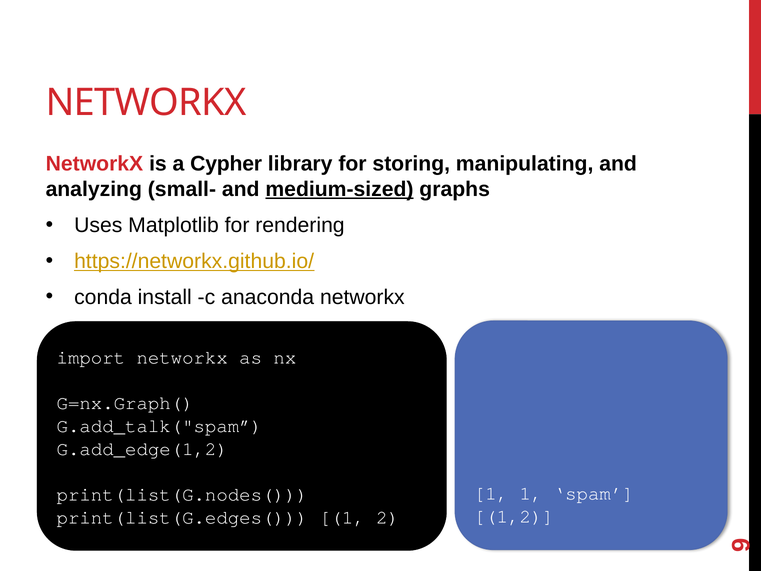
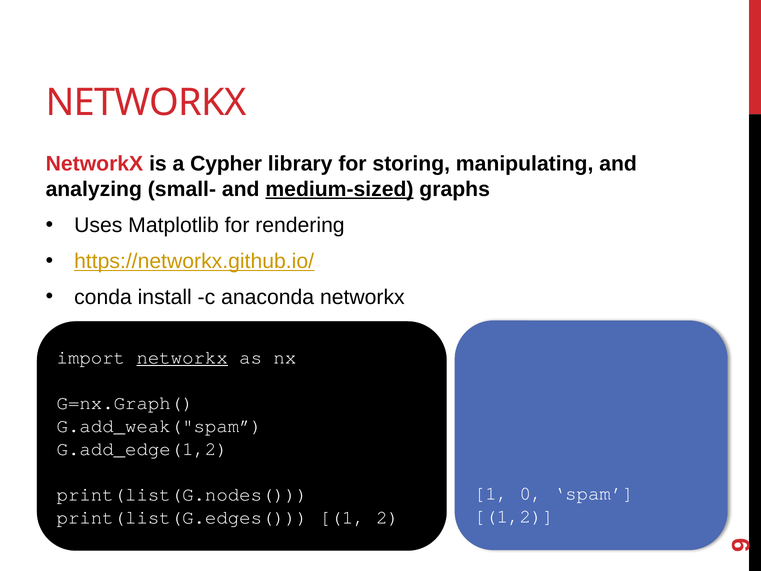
networkx at (182, 357) underline: none -> present
G.add_talk("spam: G.add_talk("spam -> G.add_weak("spam
1 1: 1 -> 0
